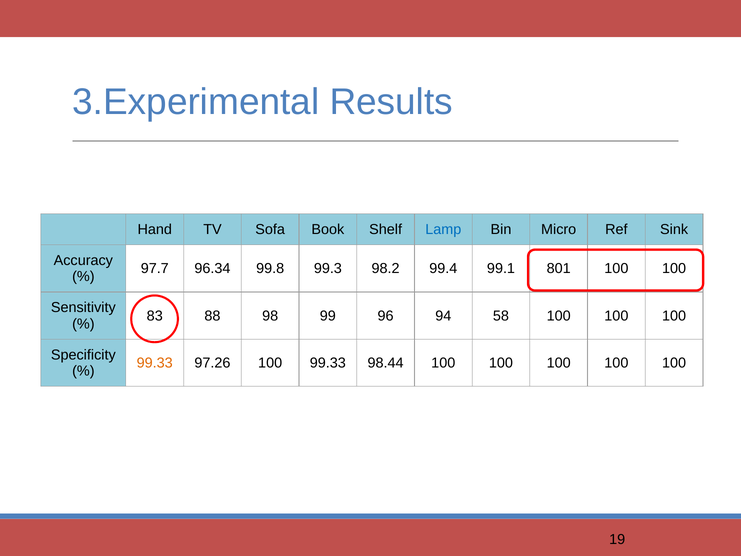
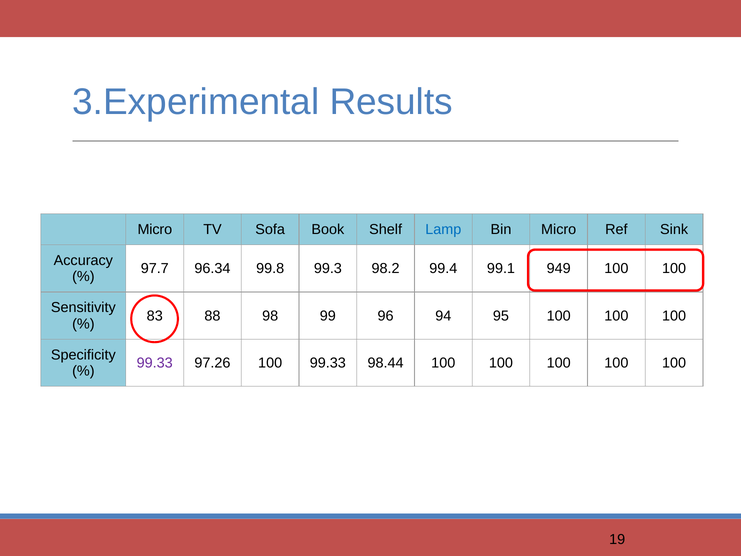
Hand at (155, 229): Hand -> Micro
801: 801 -> 949
58: 58 -> 95
99.33 at (155, 363) colour: orange -> purple
